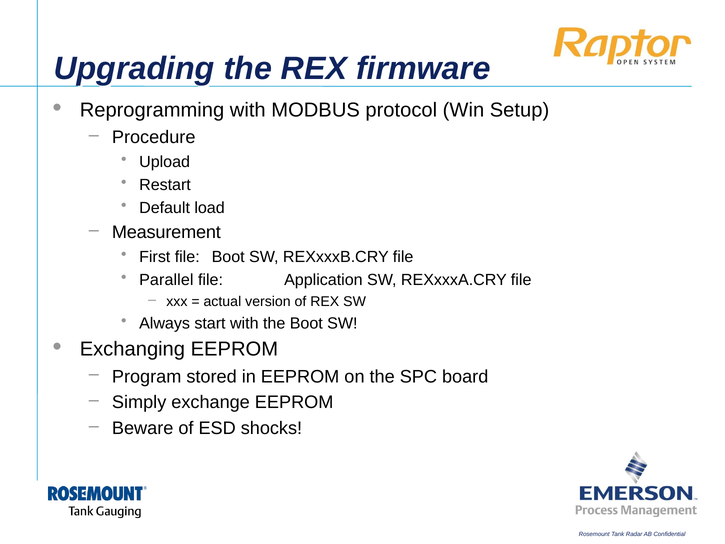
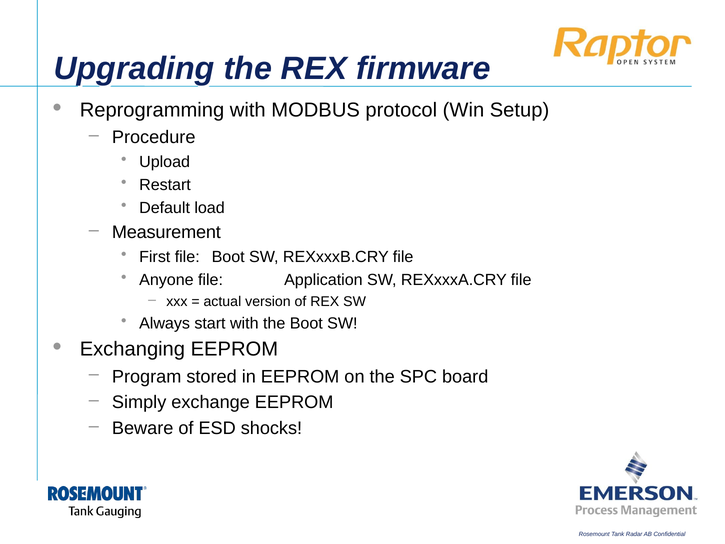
Parallel: Parallel -> Anyone
